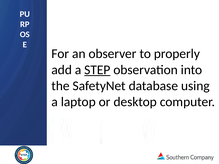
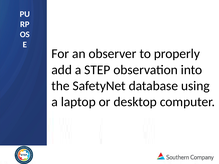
STEP underline: present -> none
